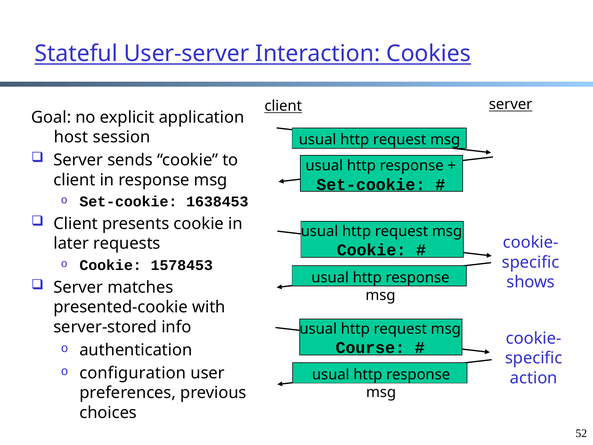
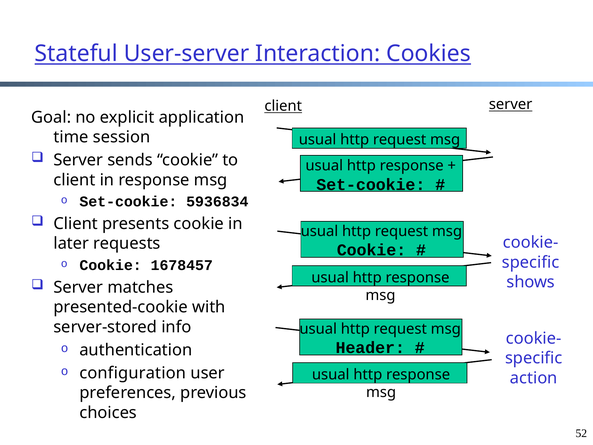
host: host -> time
1638453: 1638453 -> 5936834
1578453: 1578453 -> 1678457
Course: Course -> Header
